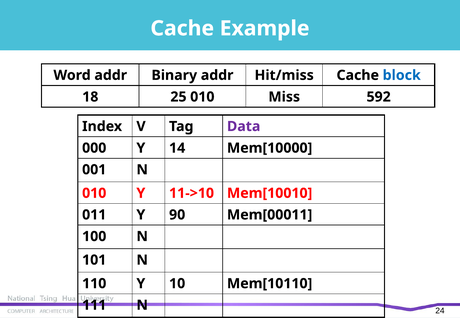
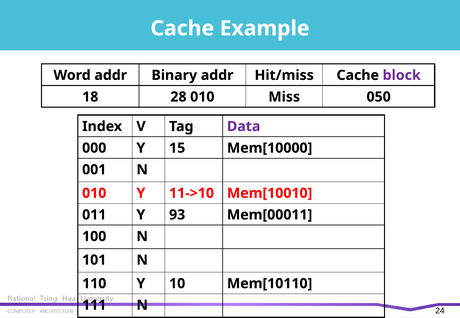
block colour: blue -> purple
25: 25 -> 28
592: 592 -> 050
14: 14 -> 15
90: 90 -> 93
